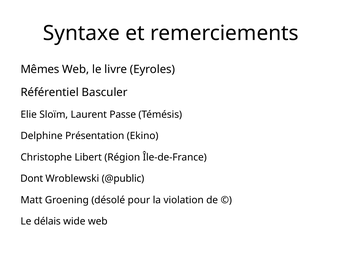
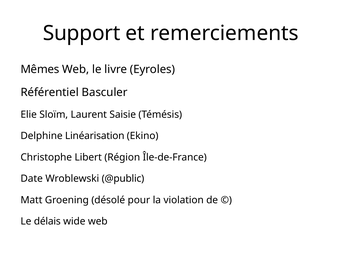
Syntaxe: Syntaxe -> Support
Passe: Passe -> Saisie
Présentation: Présentation -> Linéarisation
Dont: Dont -> Date
